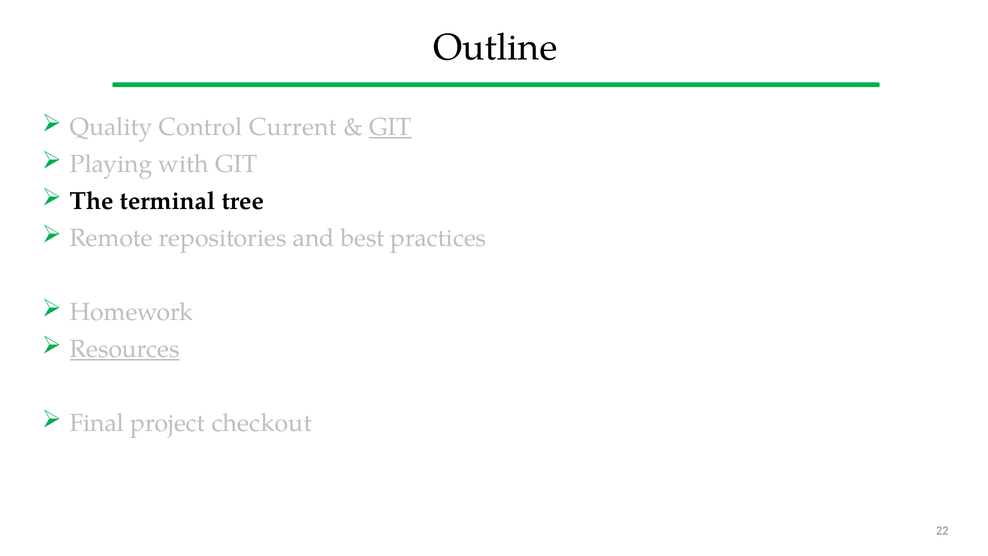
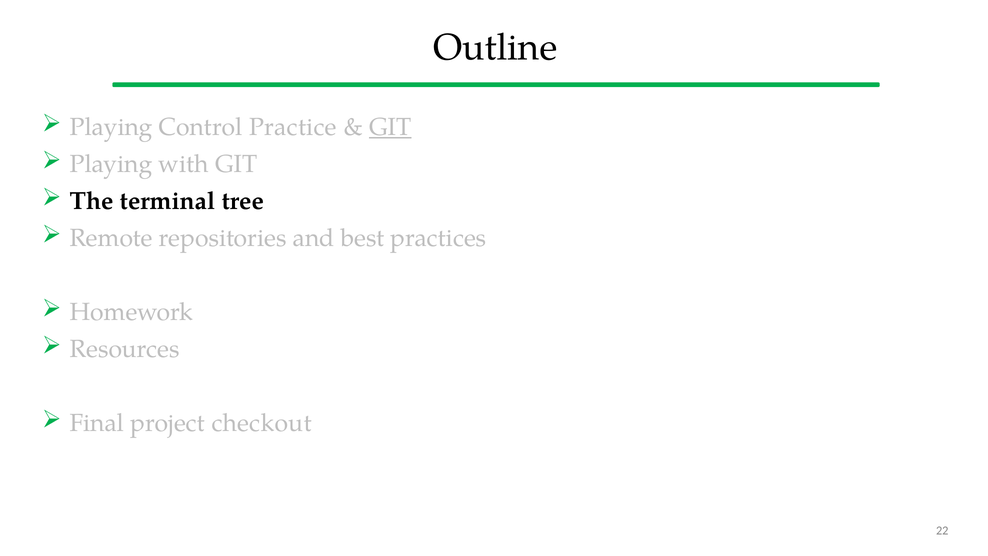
Quality at (111, 127): Quality -> Playing
Current: Current -> Practice
Resources underline: present -> none
